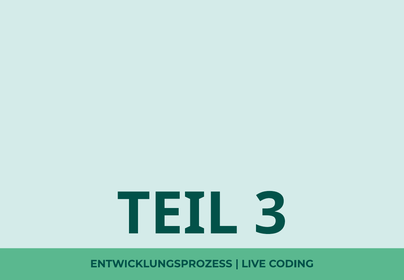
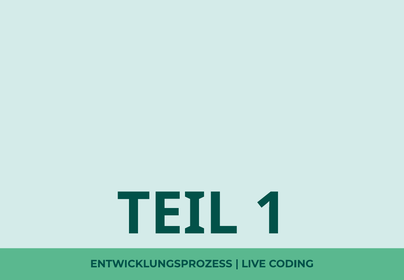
3: 3 -> 1
